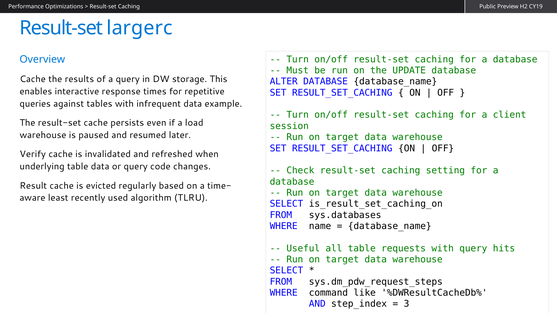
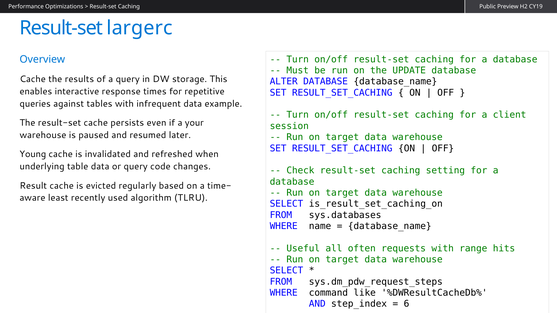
load: load -> your
Verify: Verify -> Young
all table: table -> often
with query: query -> range
3: 3 -> 6
